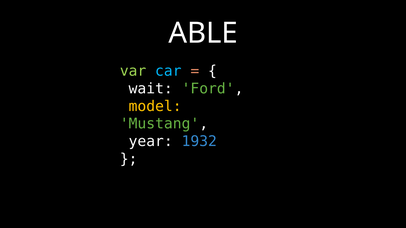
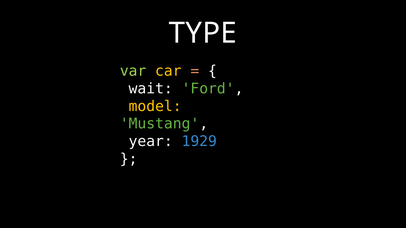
ABLE: ABLE -> TYPE
car colour: light blue -> yellow
1932: 1932 -> 1929
